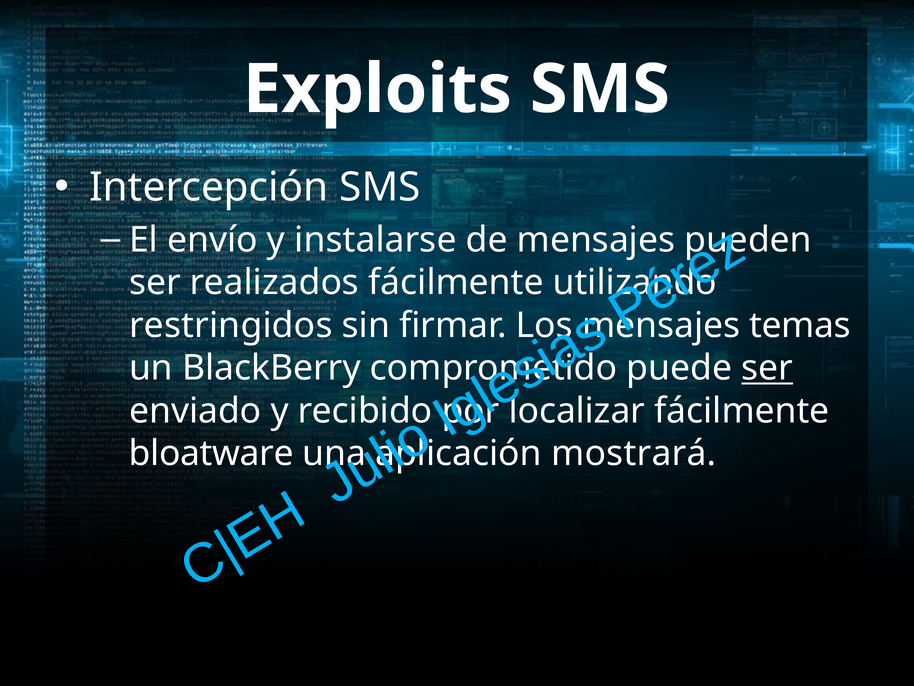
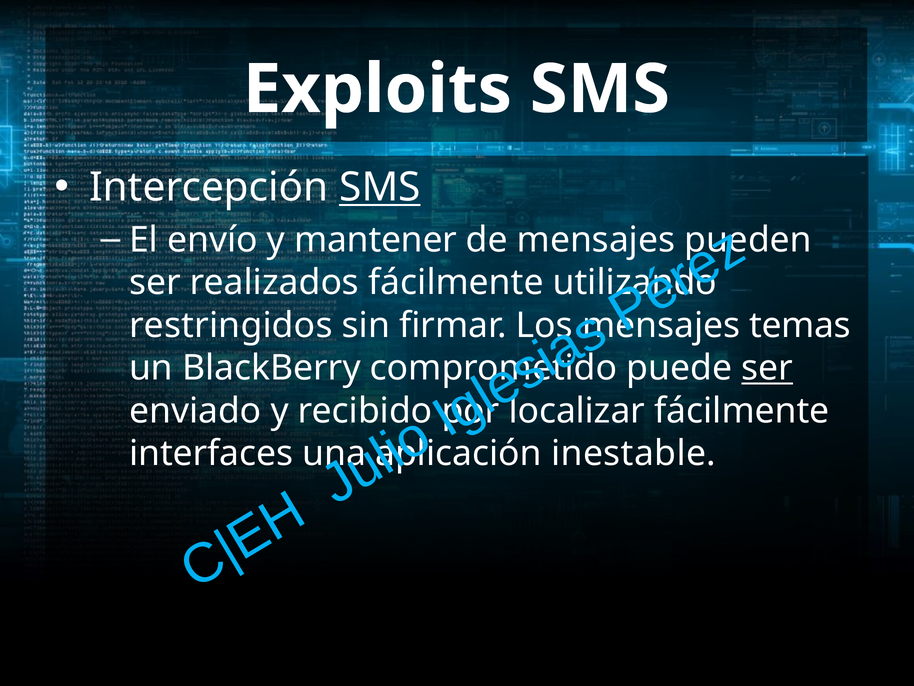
SMS at (380, 187) underline: none -> present
instalarse: instalarse -> mantener
bloatware: bloatware -> interfaces
mostrará: mostrará -> inestable
